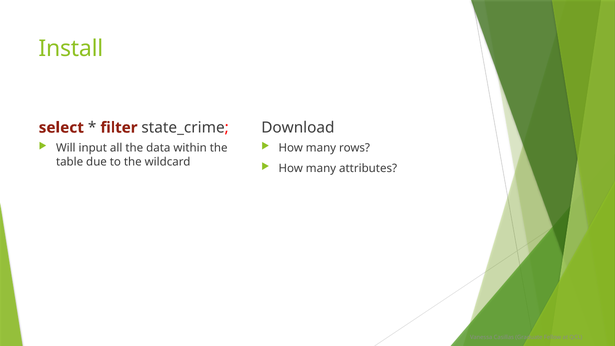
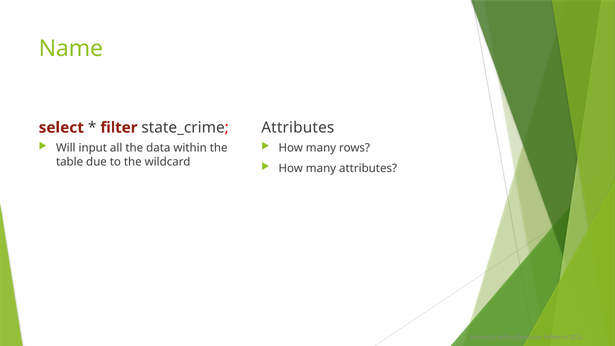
Install: Install -> Name
Download at (298, 128): Download -> Attributes
